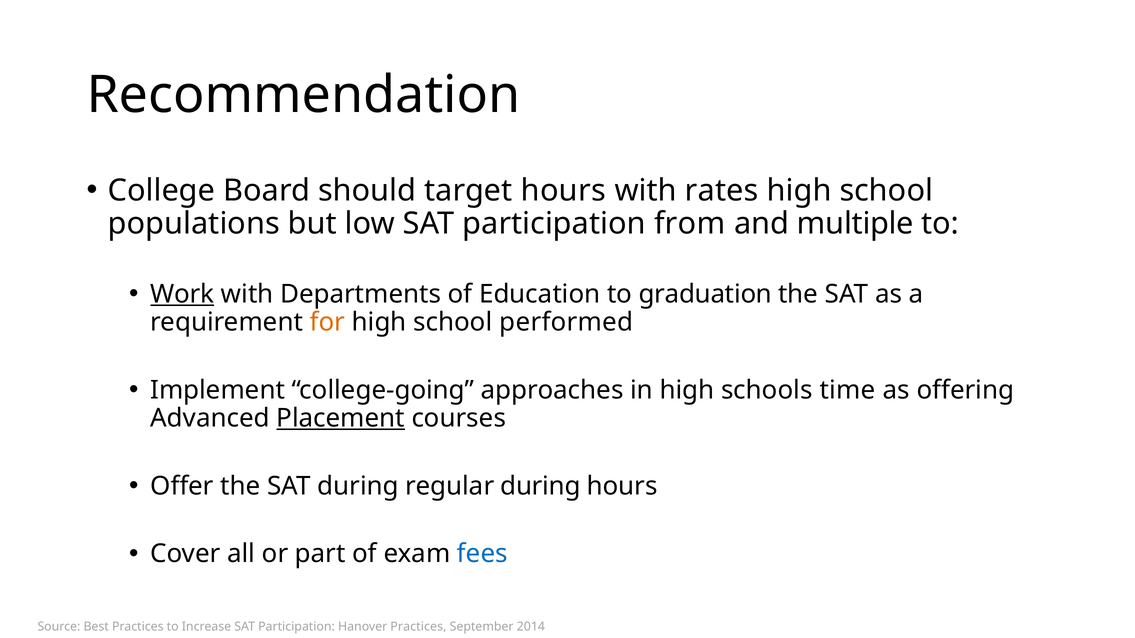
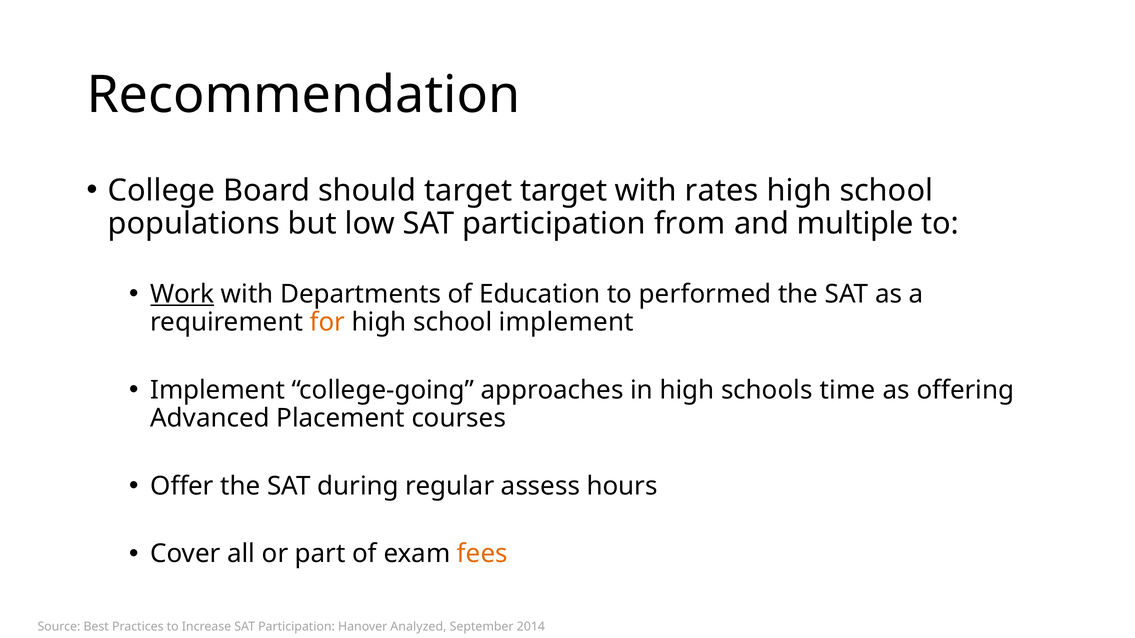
target hours: hours -> target
graduation: graduation -> performed
school performed: performed -> implement
Placement underline: present -> none
regular during: during -> assess
fees colour: blue -> orange
Hanover Practices: Practices -> Analyzed
